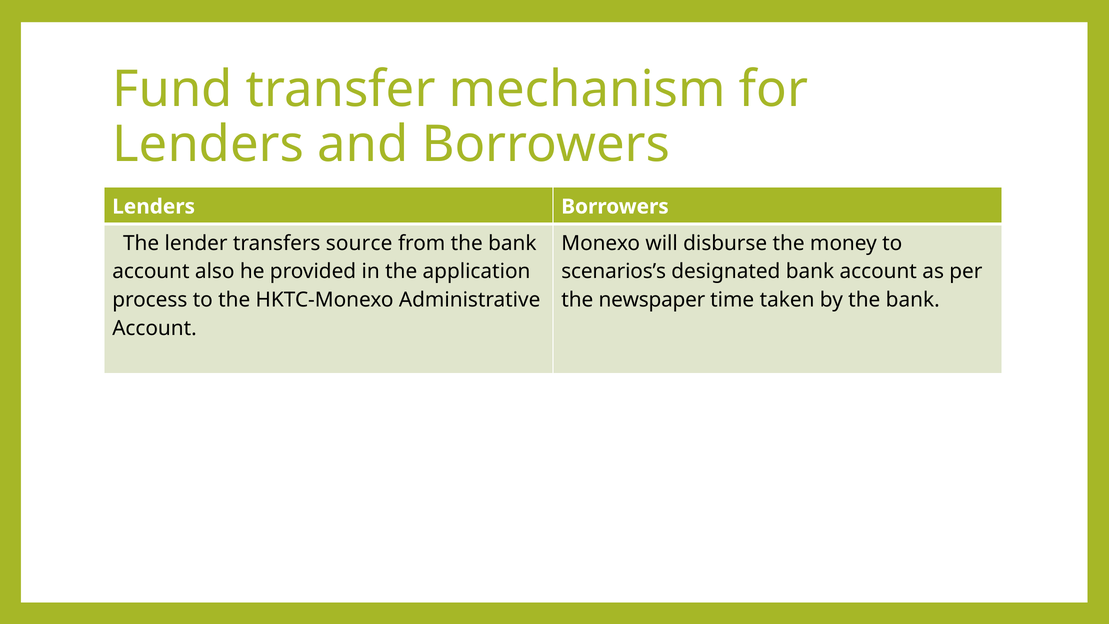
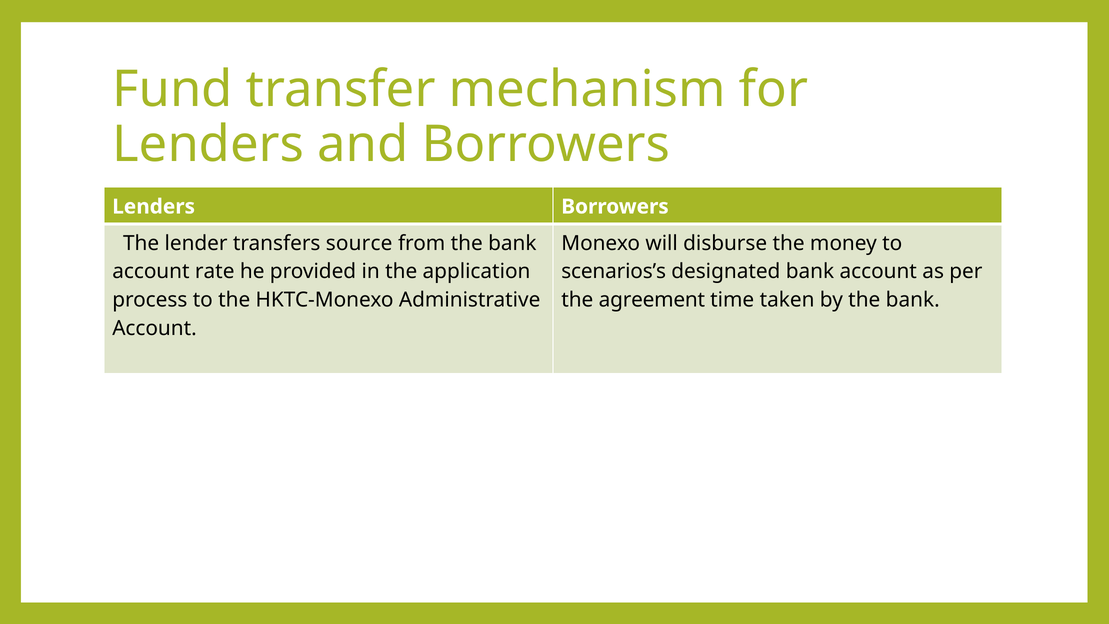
also: also -> rate
newspaper: newspaper -> agreement
